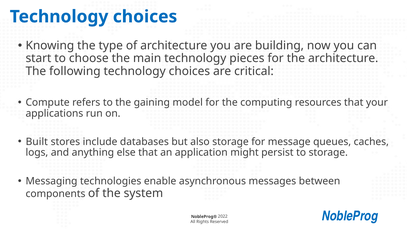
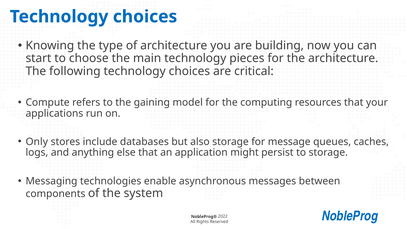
Built: Built -> Only
